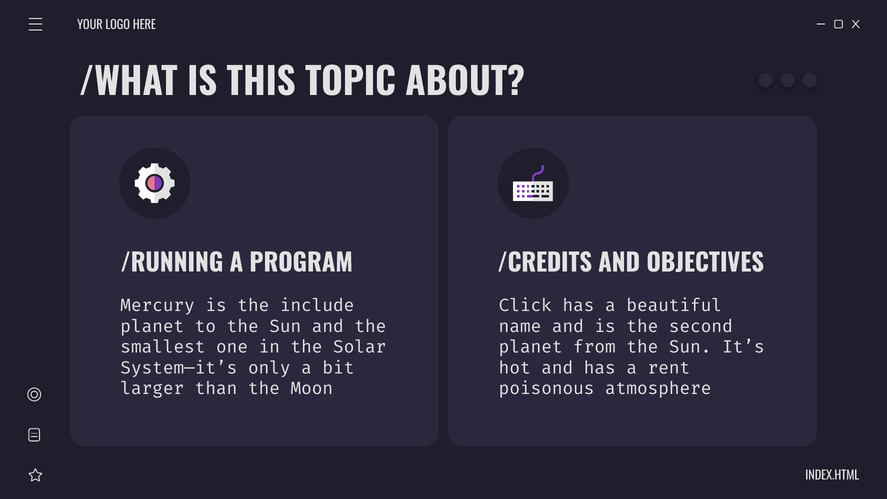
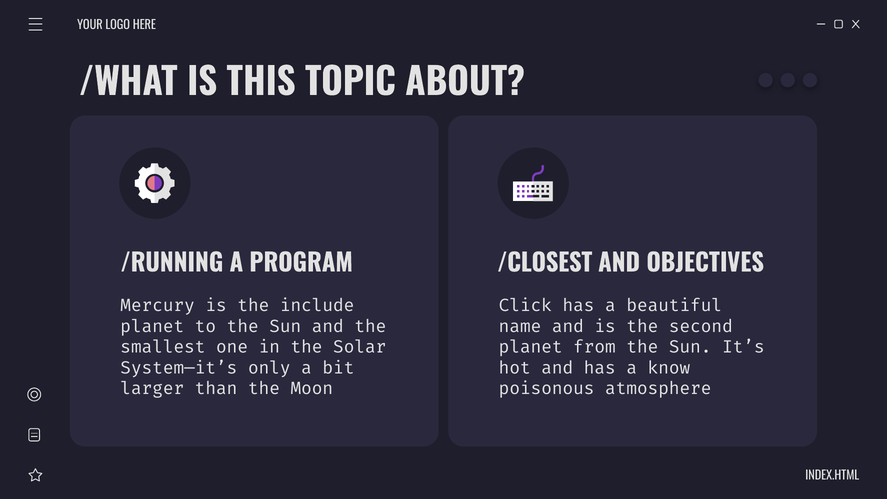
/CREDITS: /CREDITS -> /CLOSEST
rent: rent -> know
